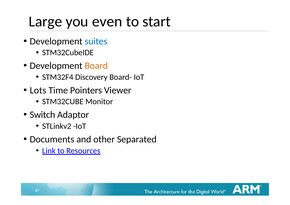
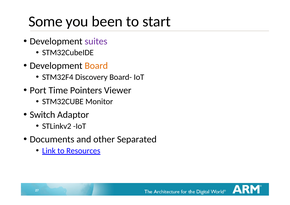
Large: Large -> Some
even: even -> been
suites colour: blue -> purple
Lots: Lots -> Port
